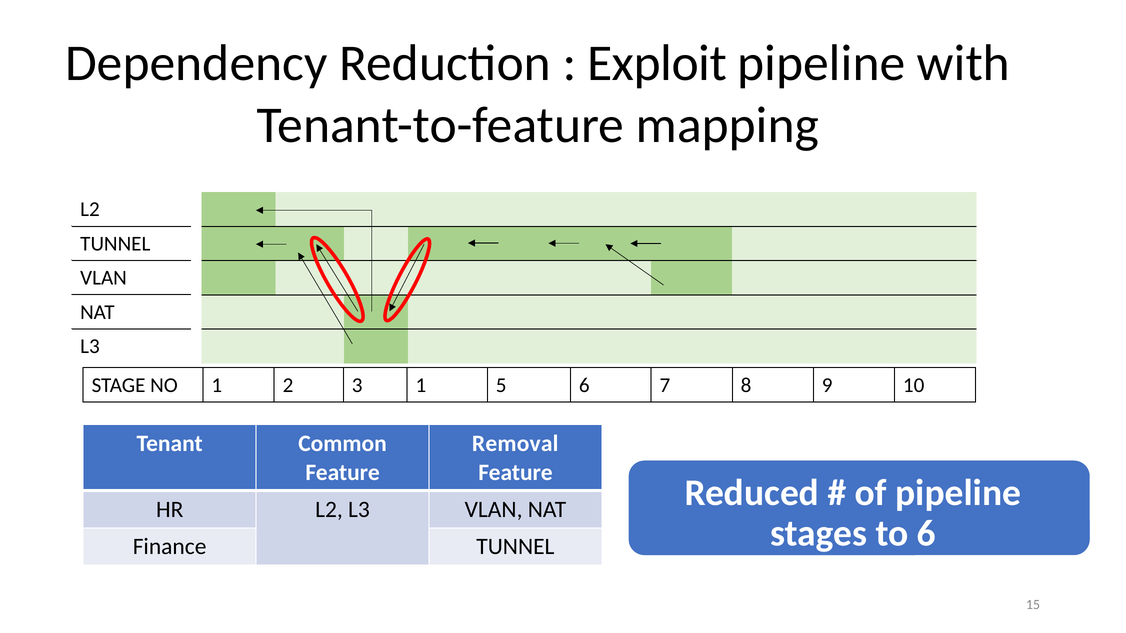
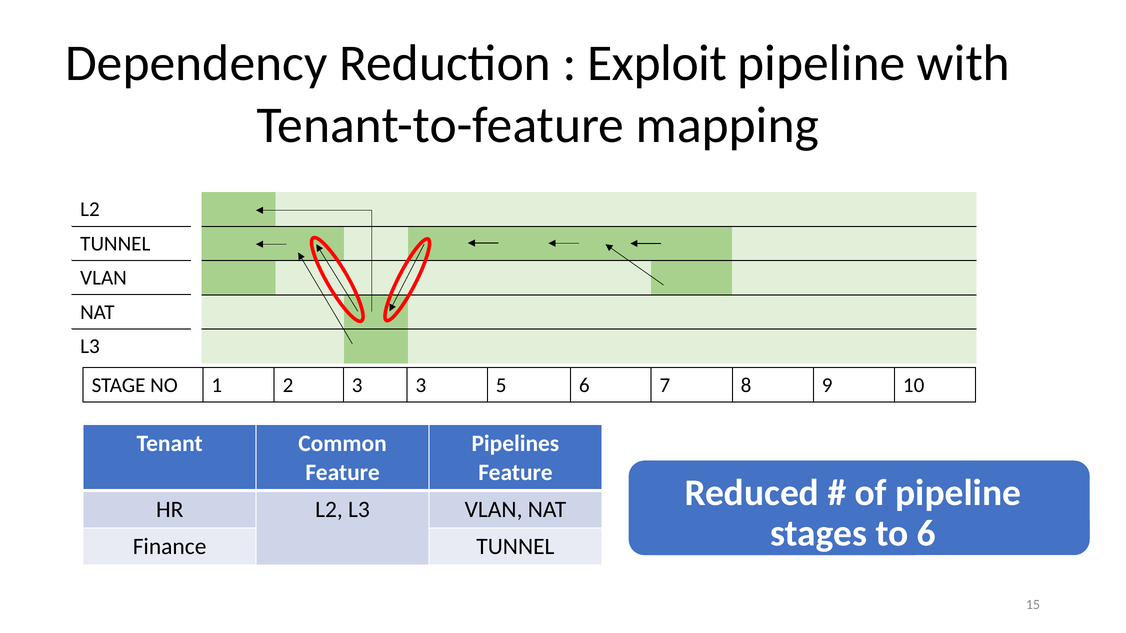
3 1: 1 -> 3
Removal: Removal -> Pipelines
